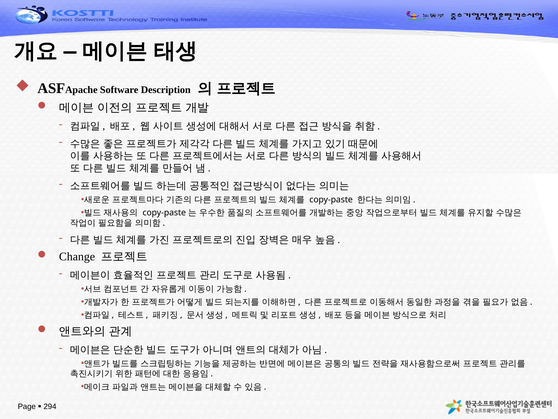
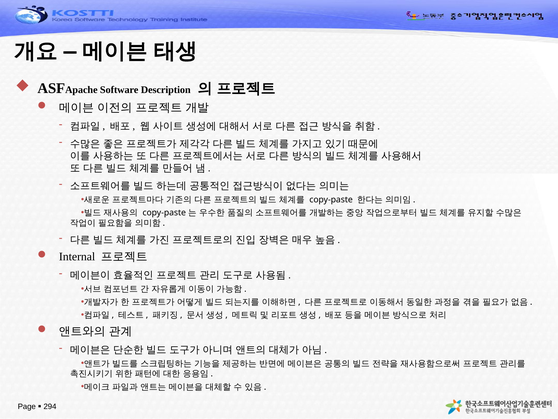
Change: Change -> Internal
